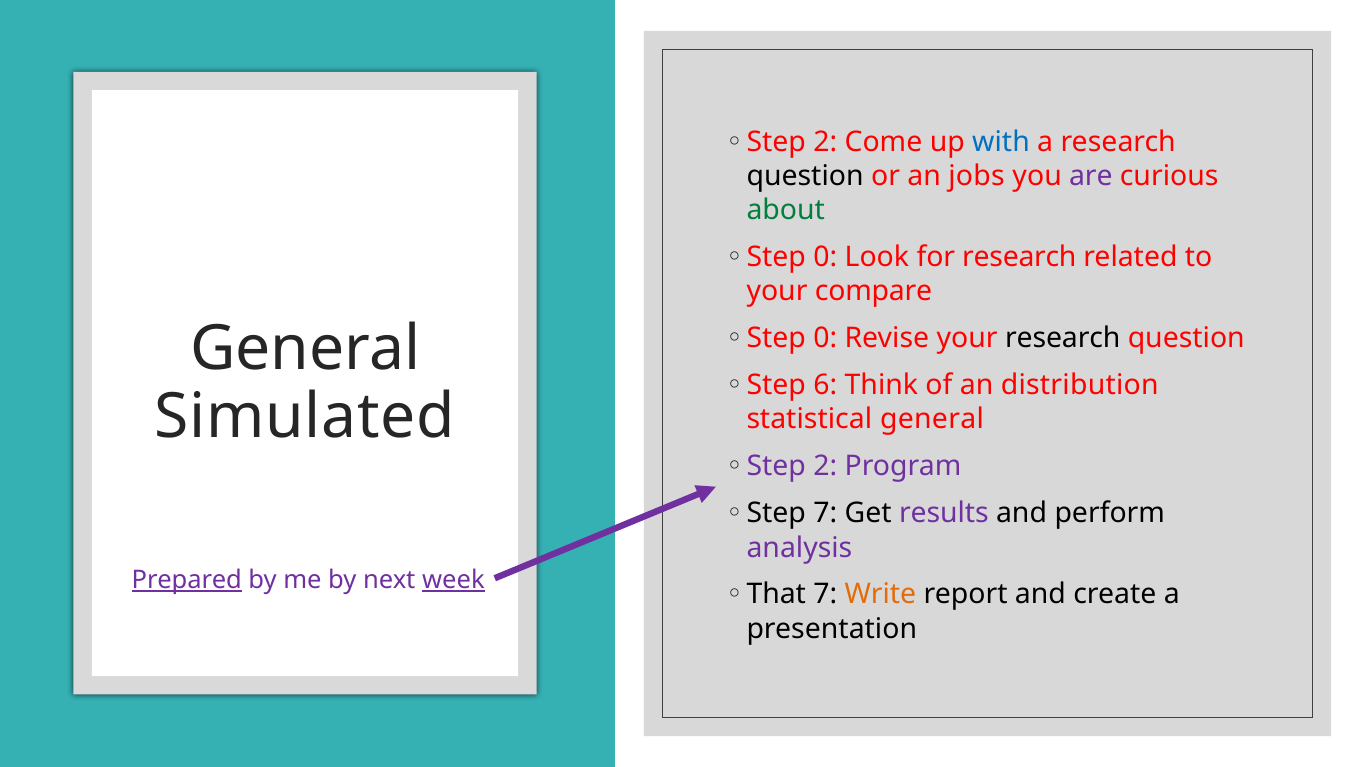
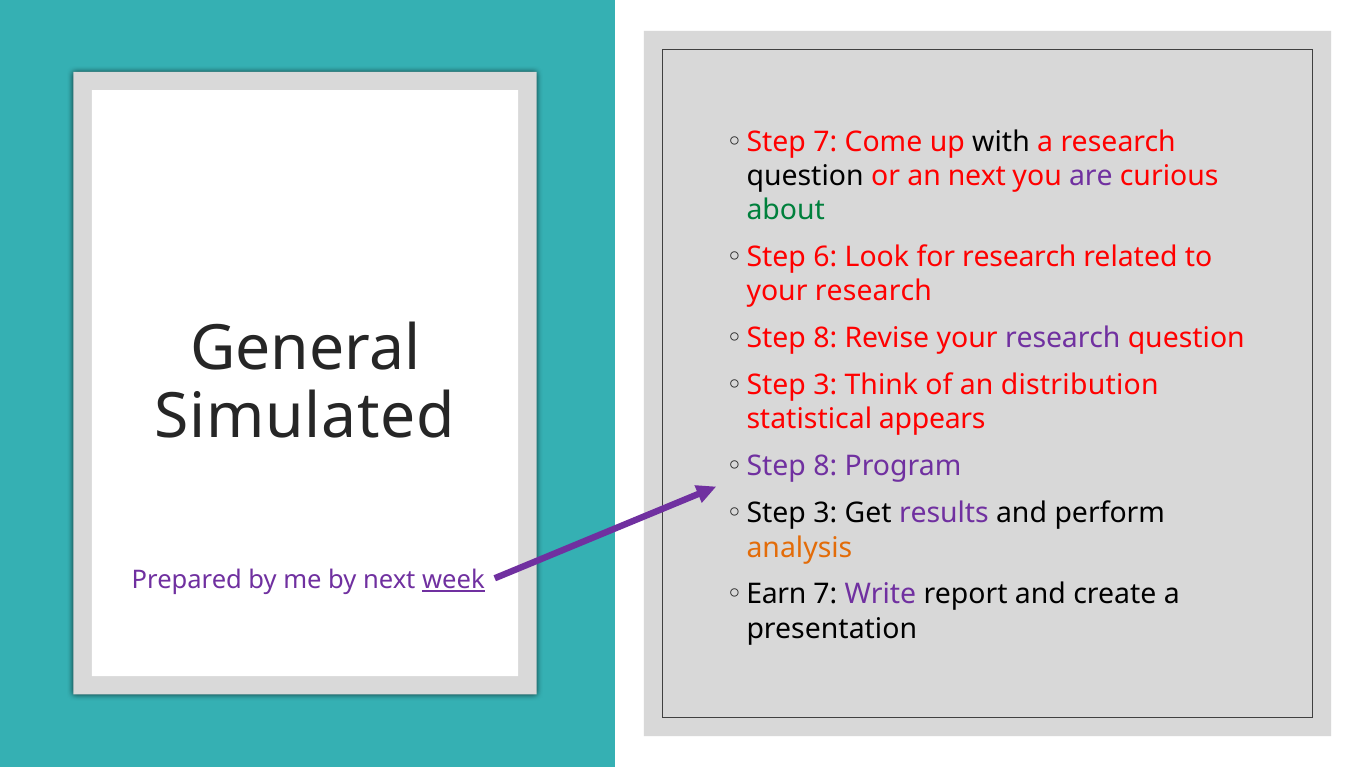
2 at (825, 142): 2 -> 7
with colour: blue -> black
an jobs: jobs -> next
0 at (825, 257): 0 -> 6
compare at (874, 291): compare -> research
0 at (825, 338): 0 -> 8
research at (1063, 338) colour: black -> purple
6 at (825, 385): 6 -> 3
statistical general: general -> appears
2 at (825, 466): 2 -> 8
7 at (825, 513): 7 -> 3
analysis colour: purple -> orange
Prepared underline: present -> none
That: That -> Earn
Write colour: orange -> purple
